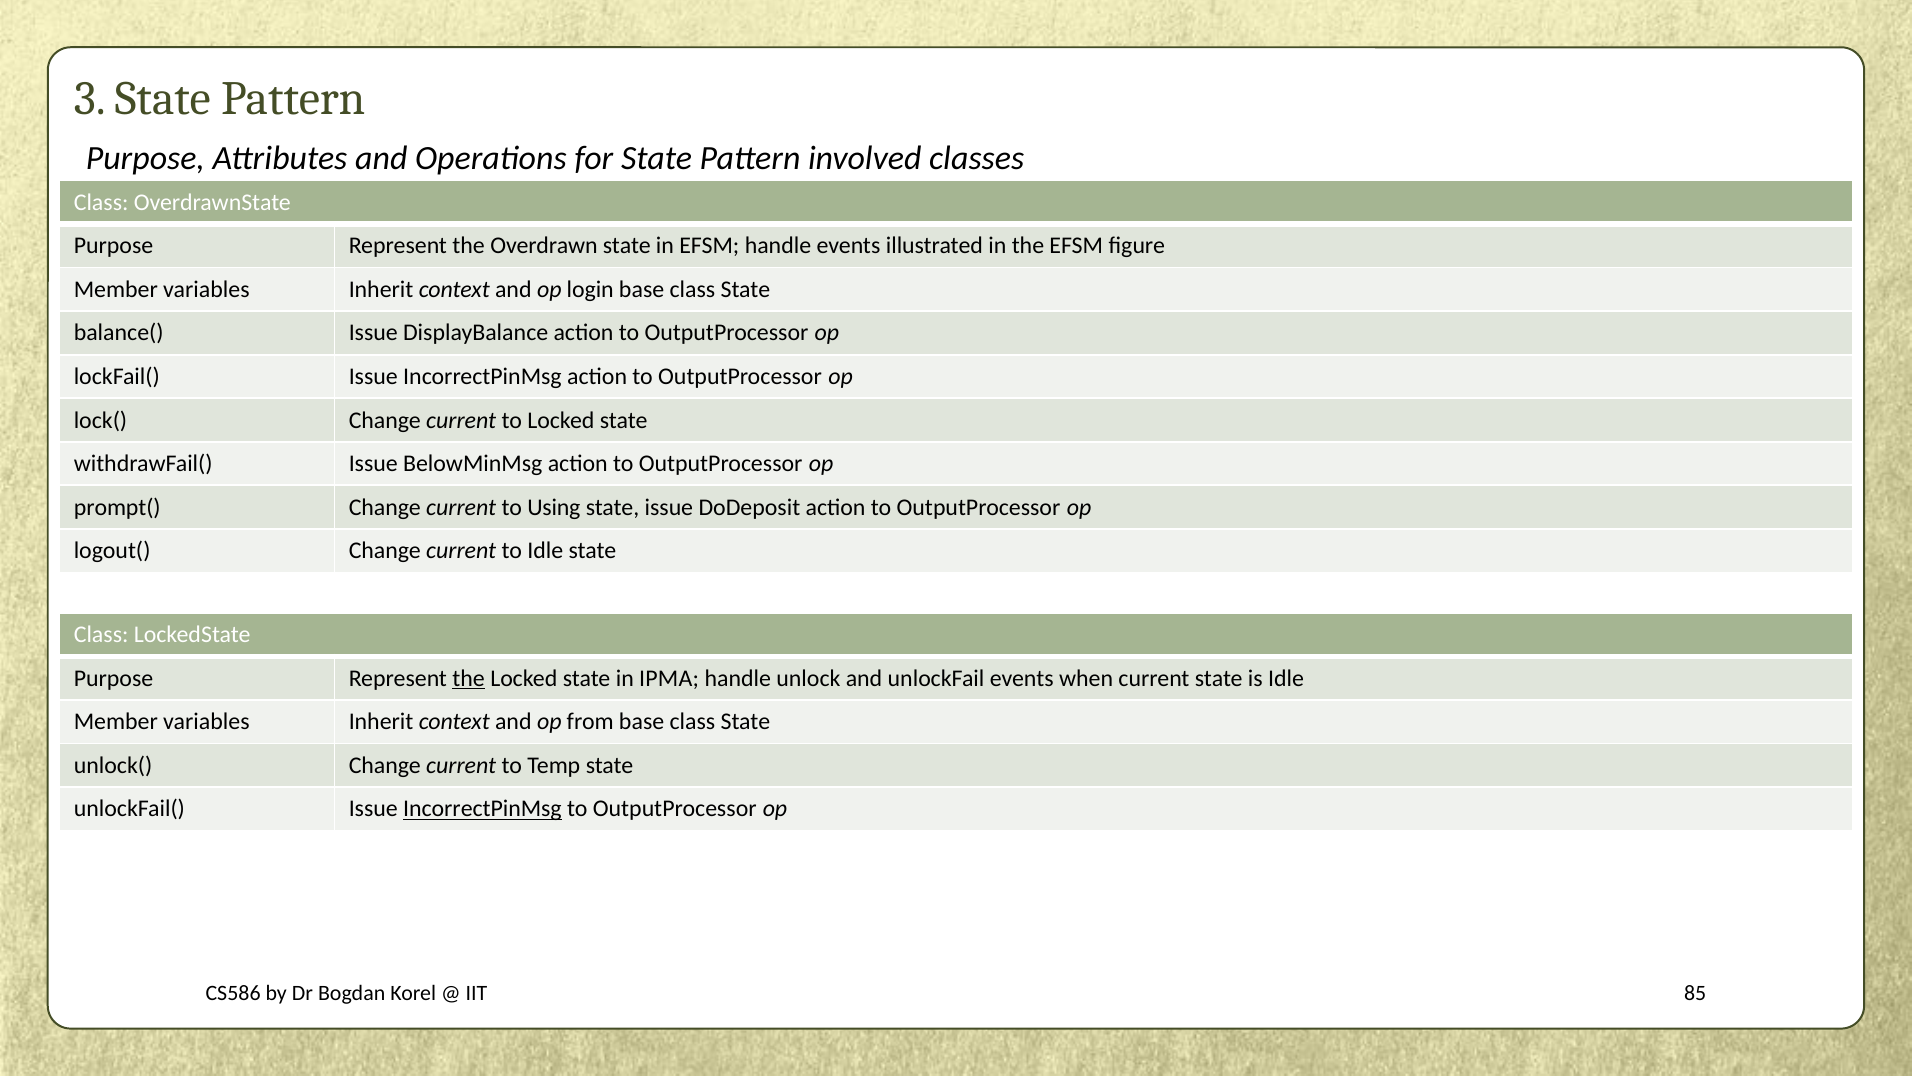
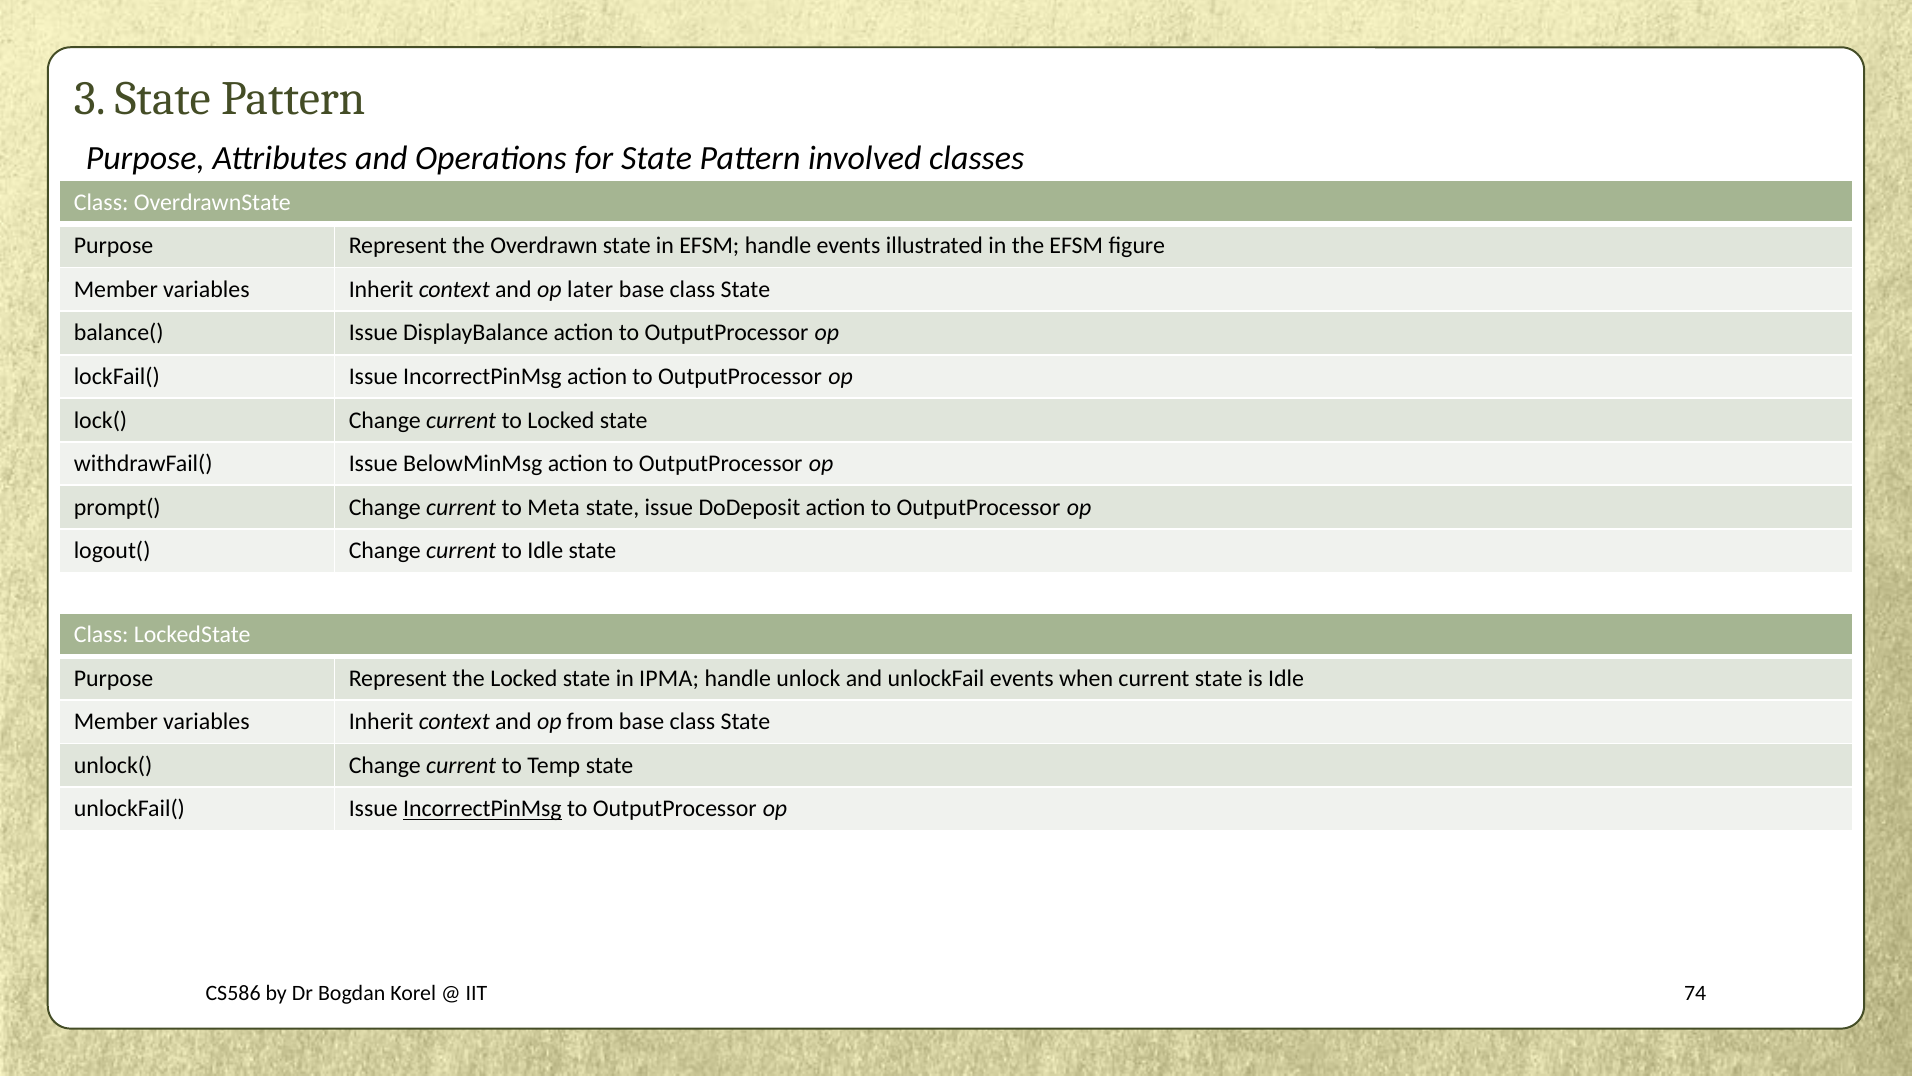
login: login -> later
Using: Using -> Meta
the at (469, 678) underline: present -> none
85: 85 -> 74
